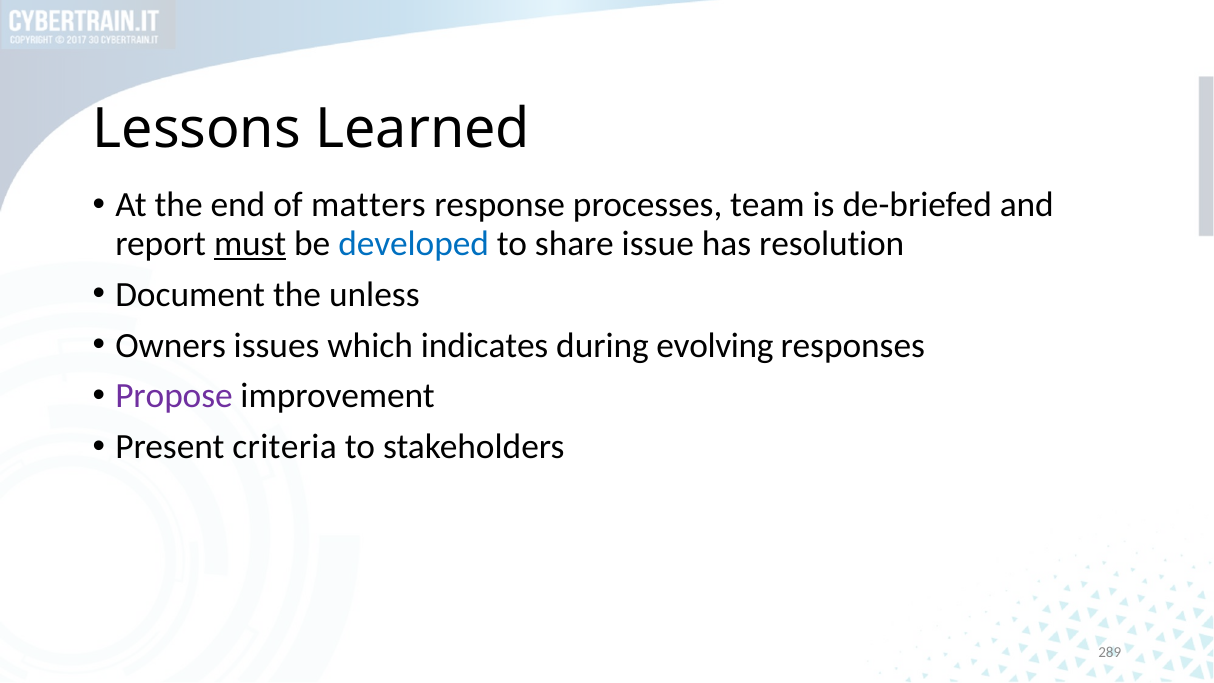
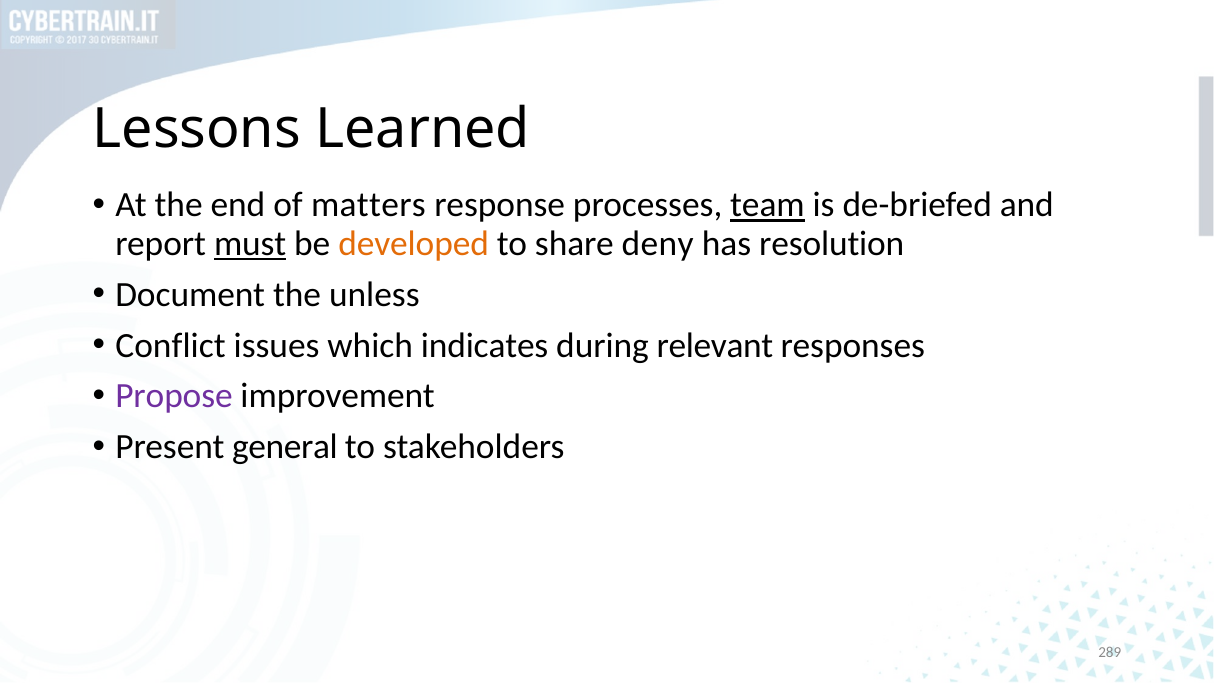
team underline: none -> present
developed colour: blue -> orange
issue: issue -> deny
Owners: Owners -> Conflict
evolving: evolving -> relevant
criteria: criteria -> general
